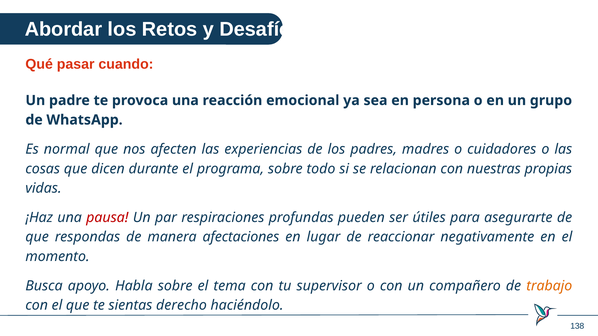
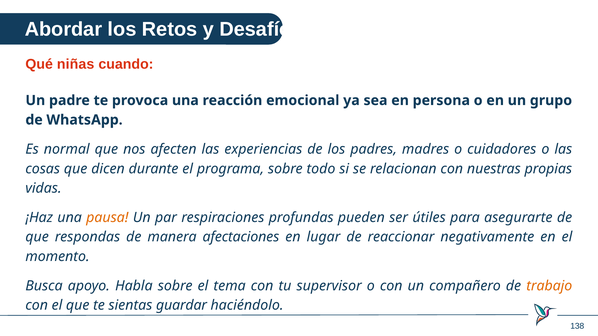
pasar: pasar -> niñas
pausa colour: red -> orange
derecho: derecho -> guardar
